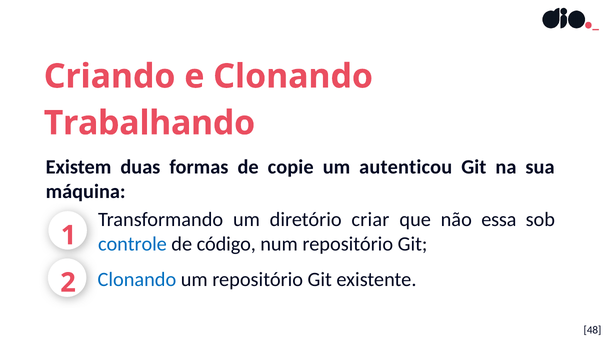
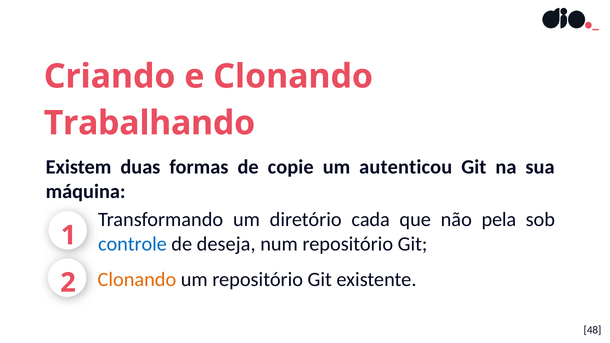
criar: criar -> cada
essa: essa -> pela
código: código -> deseja
Clonando at (137, 280) colour: blue -> orange
